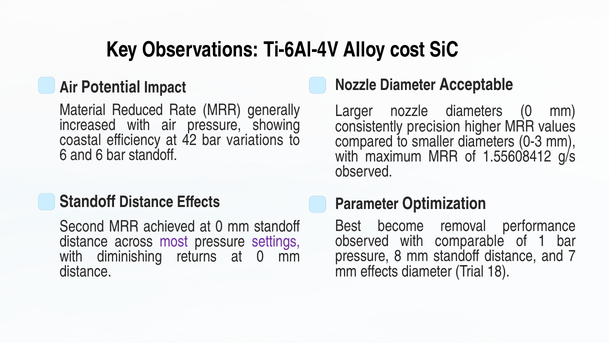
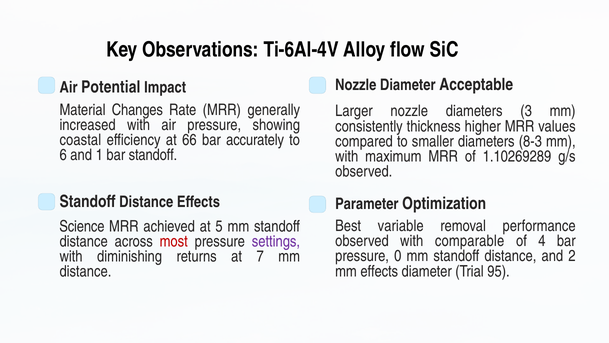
cost: cost -> flow
Reduced: Reduced -> Changes
diameters 0: 0 -> 3
precision: precision -> thickness
42: 42 -> 66
variations: variations -> accurately
0-3: 0-3 -> 8-3
and 6: 6 -> 1
1.55608412: 1.55608412 -> 1.10269289
become: become -> variable
Second: Second -> Science
achieved at 0: 0 -> 5
1: 1 -> 4
most colour: purple -> red
8: 8 -> 0
7: 7 -> 2
returns at 0: 0 -> 7
18: 18 -> 95
